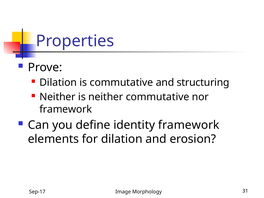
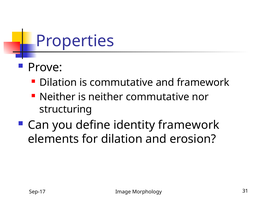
and structuring: structuring -> framework
framework at (66, 109): framework -> structuring
